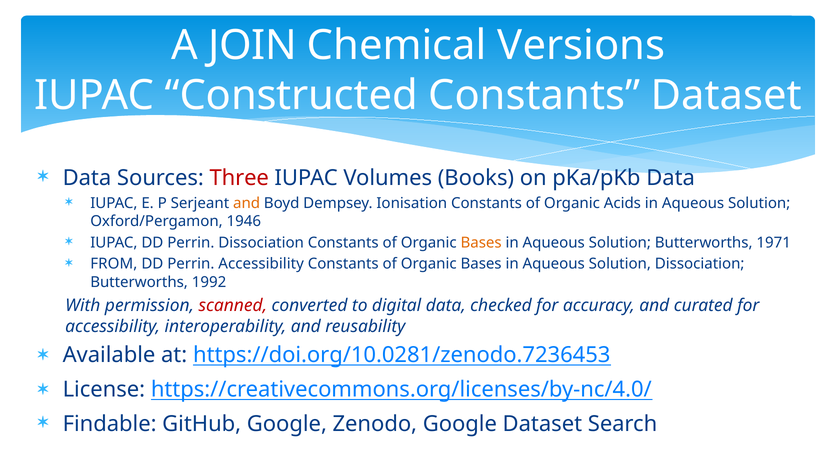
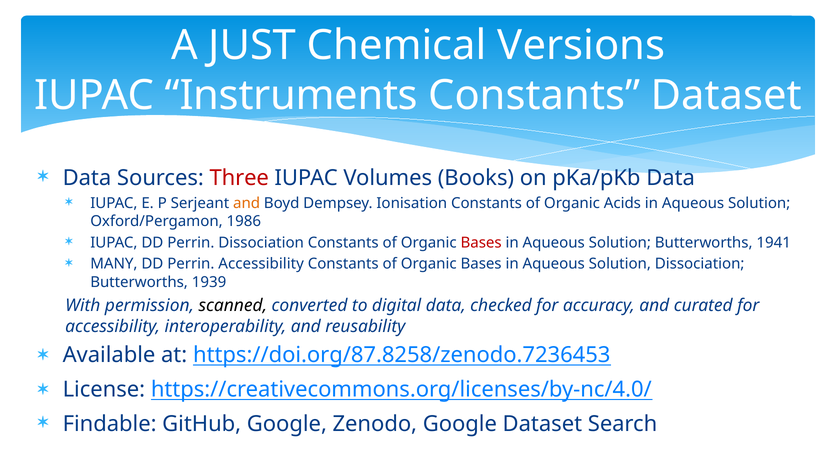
JOIN: JOIN -> JUST
Constructed: Constructed -> Instruments
1946: 1946 -> 1986
Bases at (481, 242) colour: orange -> red
1971: 1971 -> 1941
FROM: FROM -> MANY
1992: 1992 -> 1939
scanned colour: red -> black
https://doi.org/10.0281/zenodo.7236453: https://doi.org/10.0281/zenodo.7236453 -> https://doi.org/87.8258/zenodo.7236453
